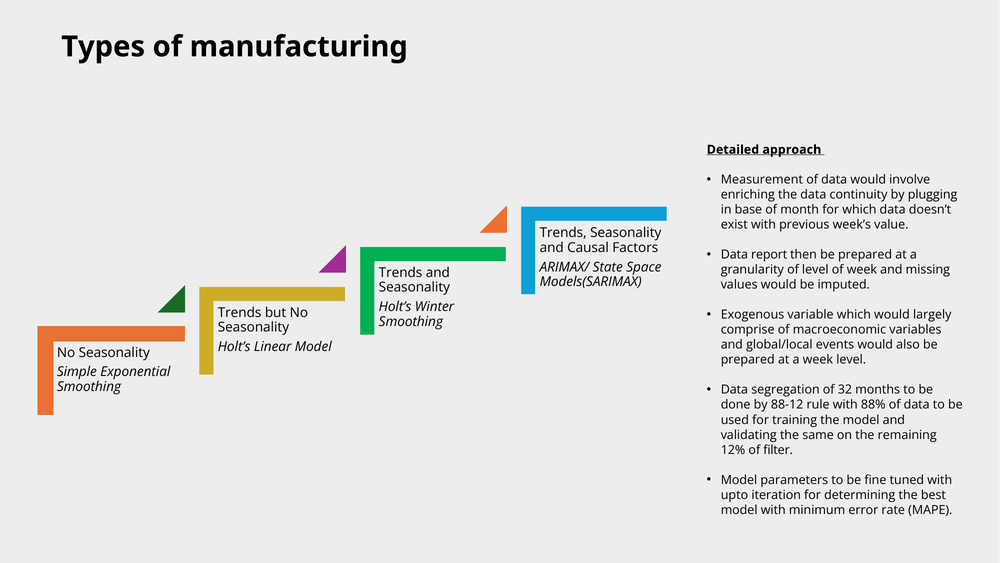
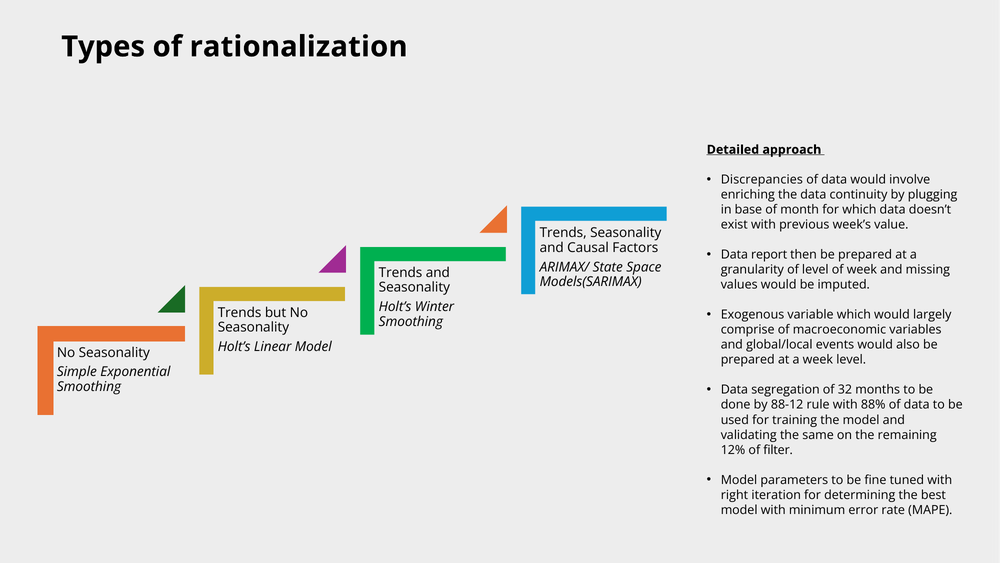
manufacturing: manufacturing -> rationalization
Measurement: Measurement -> Discrepancies
upto: upto -> right
